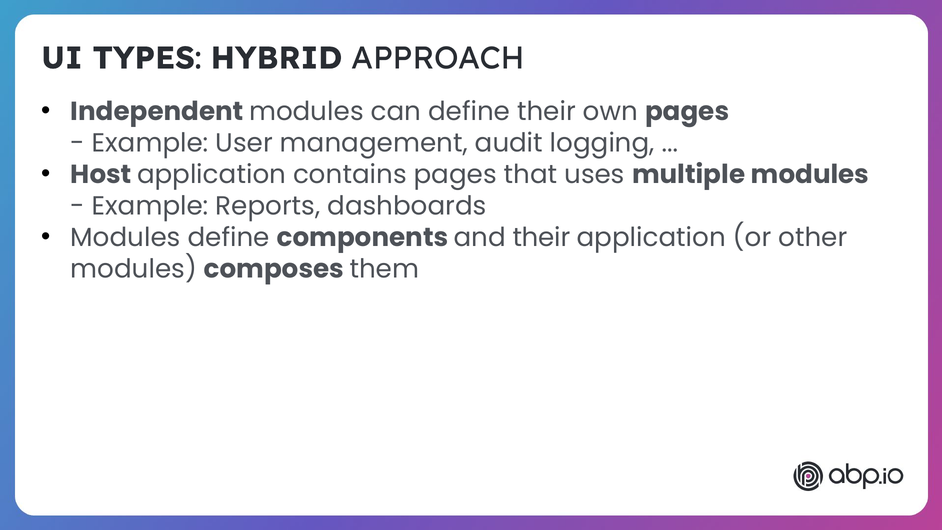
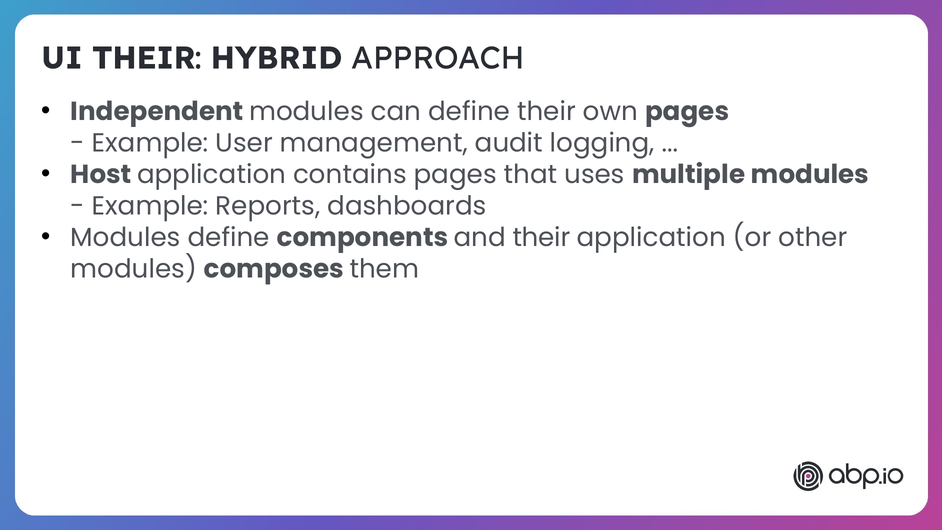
UI TYPES: TYPES -> THEIR
